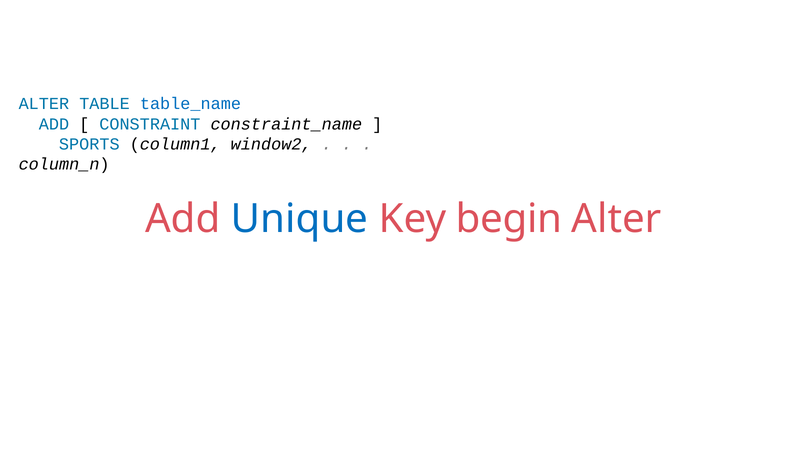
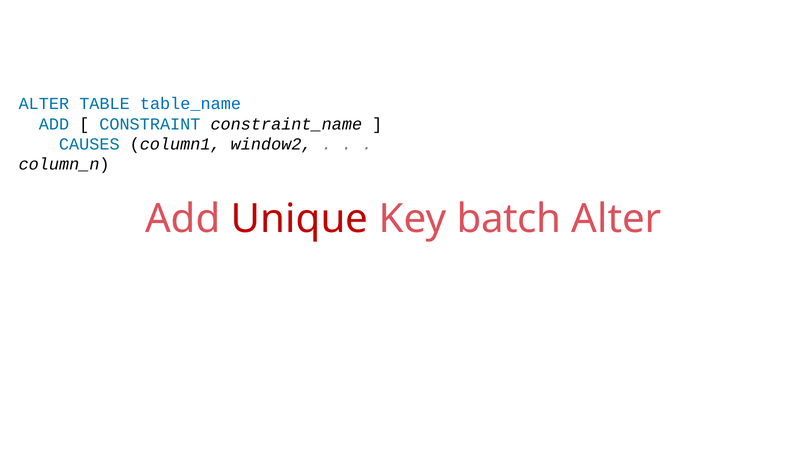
SPORTS: SPORTS -> CAUSES
Unique colour: blue -> red
begin: begin -> batch
